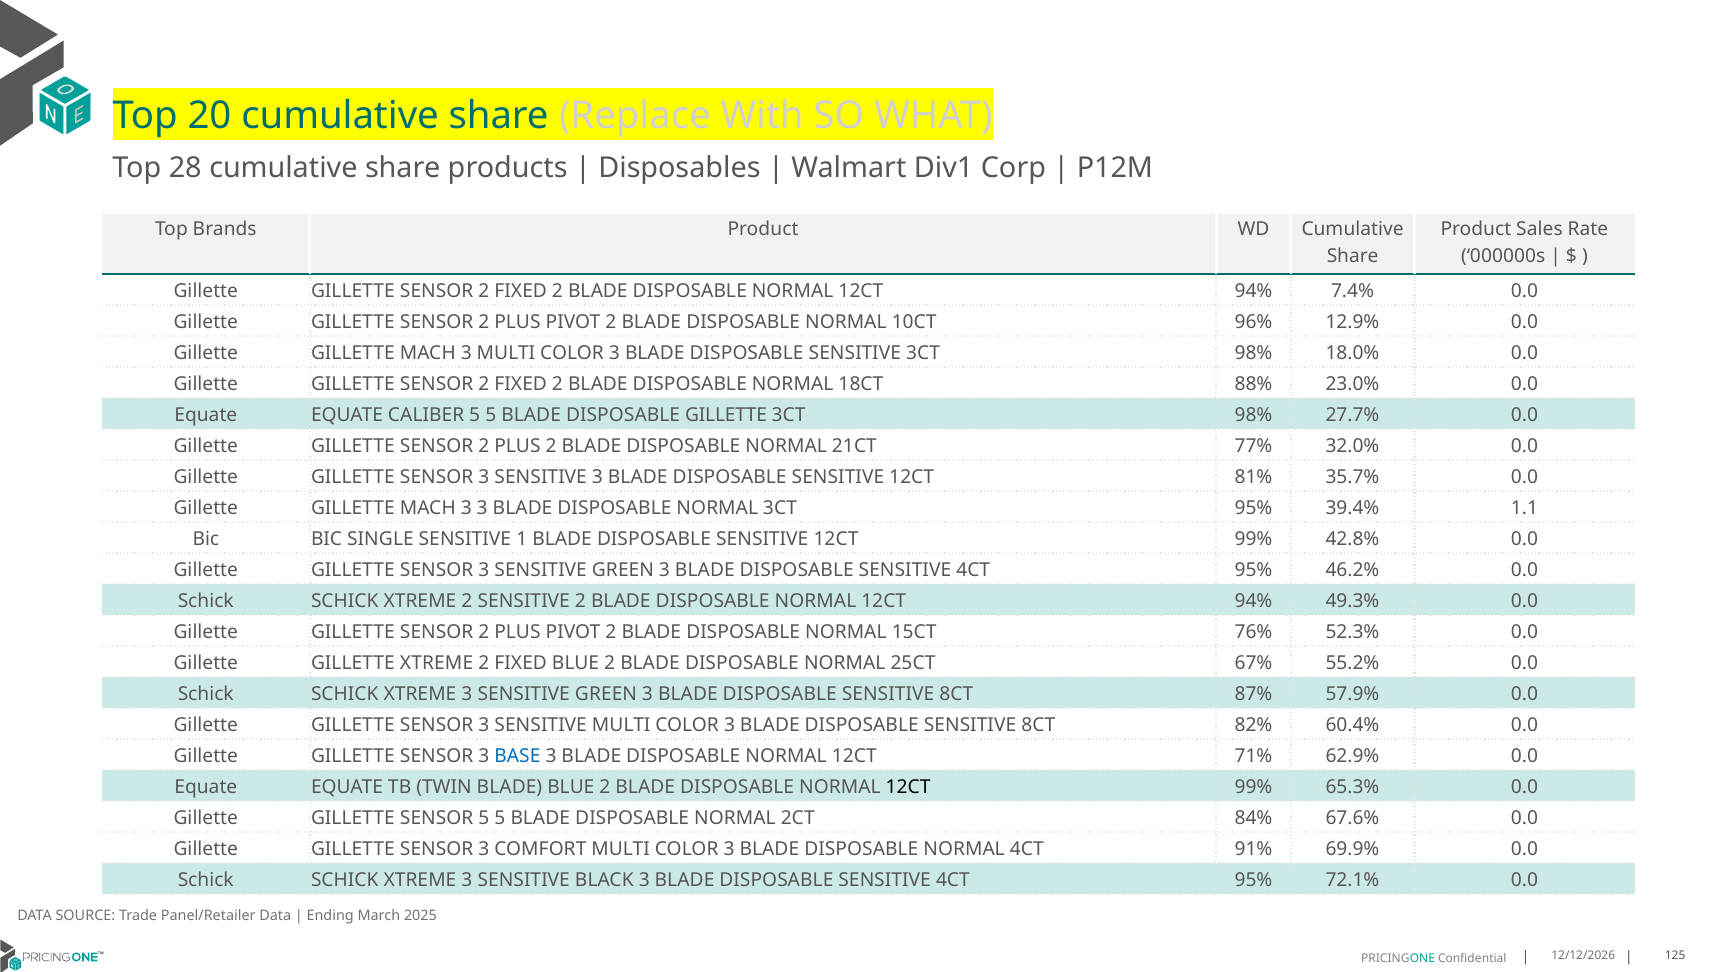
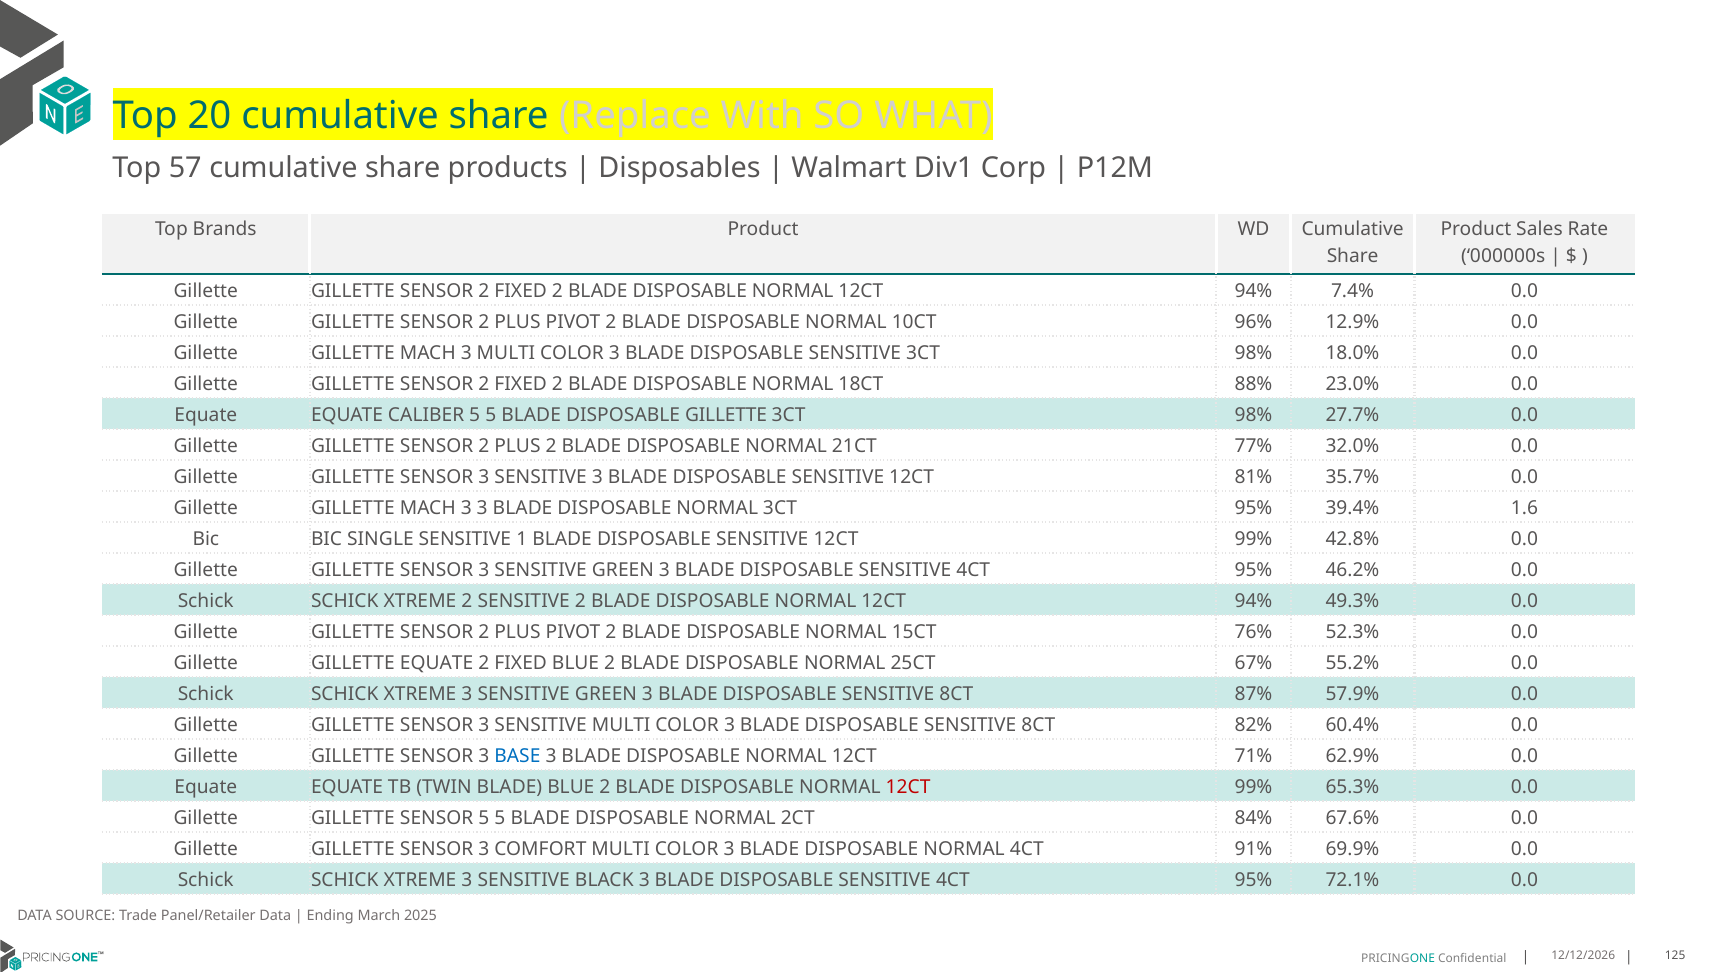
28: 28 -> 57
1.1: 1.1 -> 1.6
GILLETTE XTREME: XTREME -> EQUATE
12CT at (908, 787) colour: black -> red
